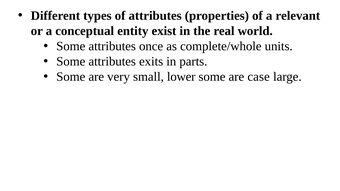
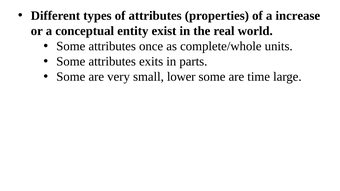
relevant: relevant -> increase
case: case -> time
